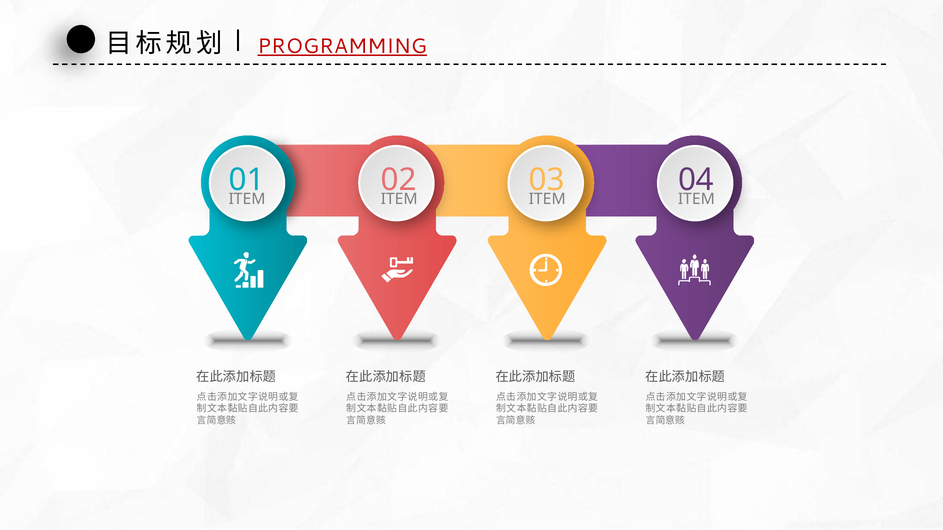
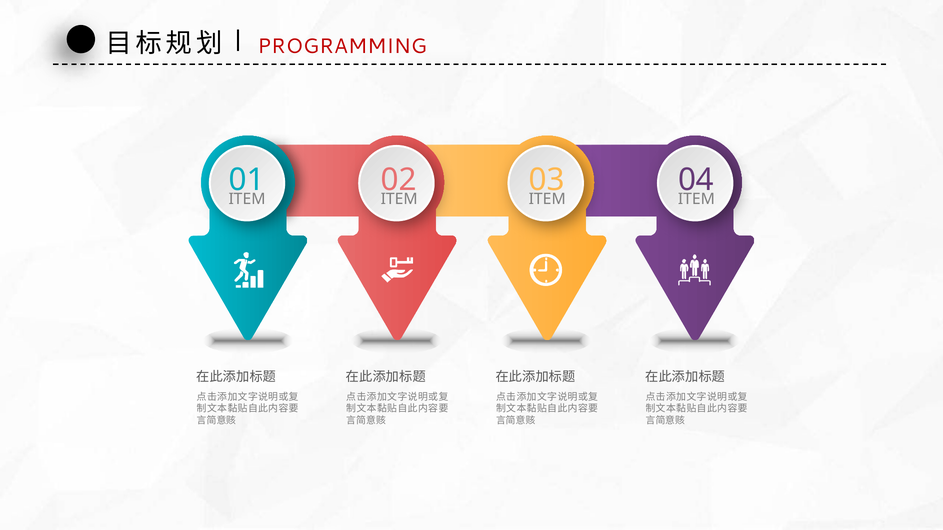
PROGRAMMING underline: present -> none
